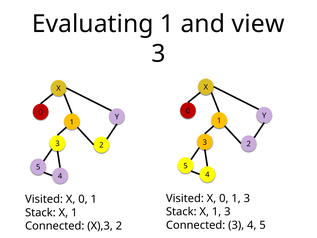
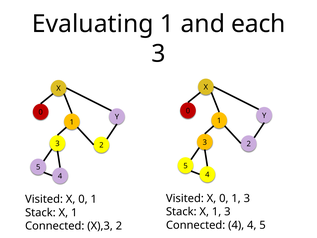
view: view -> each
Connected 3: 3 -> 4
